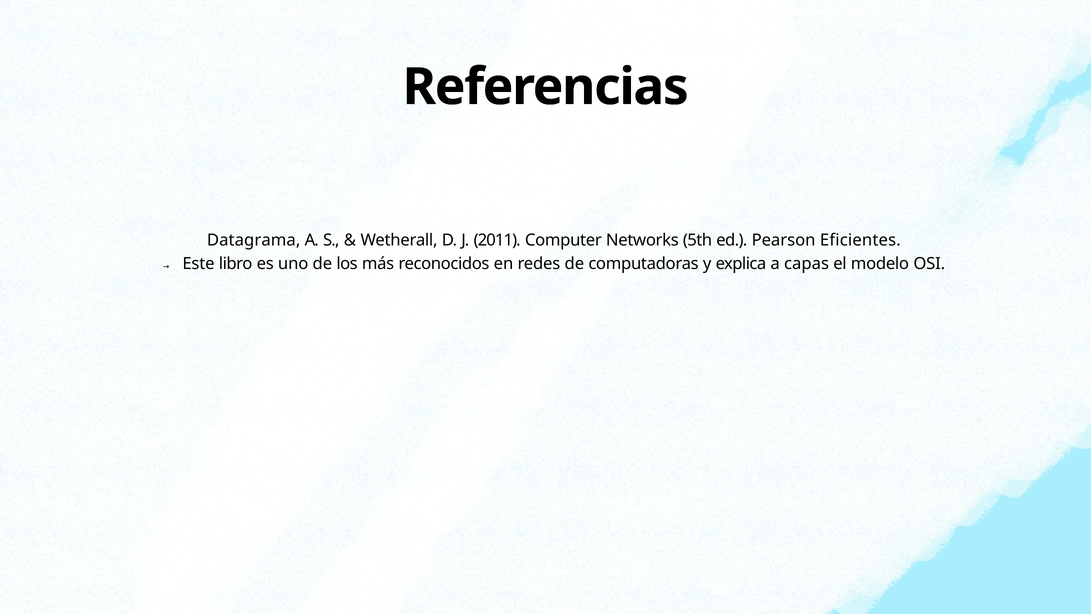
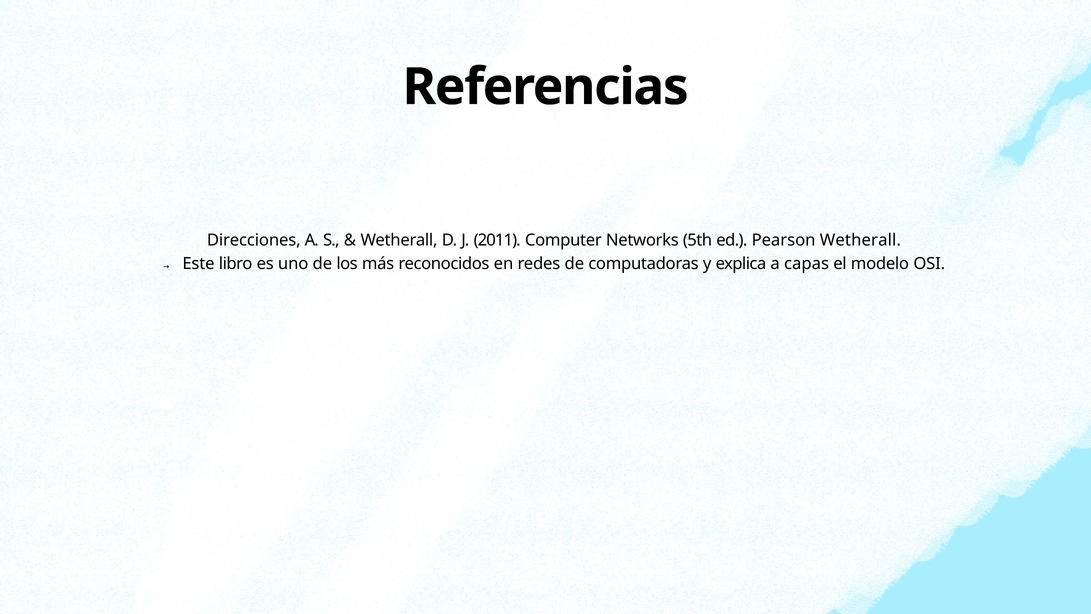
Datagrama: Datagrama -> Direcciones
Pearson Eficientes: Eficientes -> Wetherall
